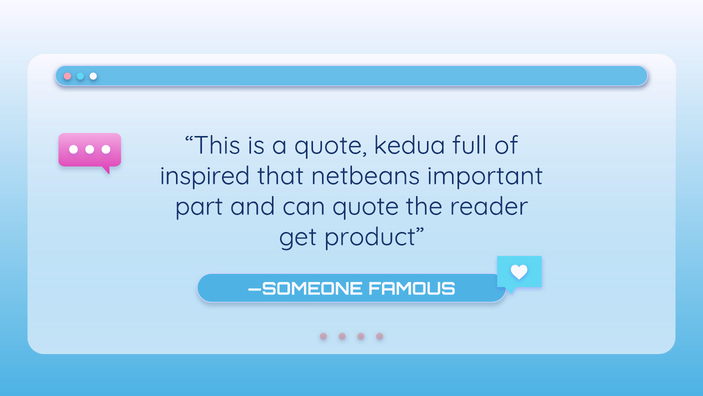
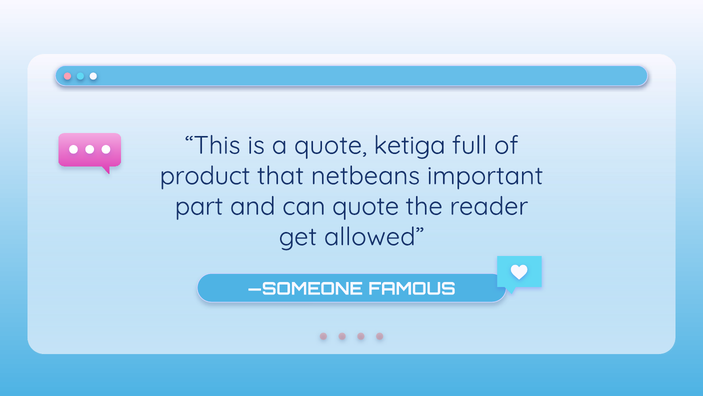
kedua: kedua -> ketiga
inspired: inspired -> product
product: product -> allowed
